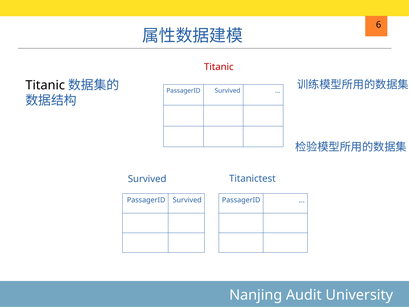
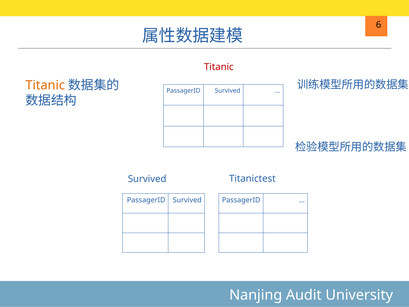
Titanic at (45, 85) colour: black -> orange
